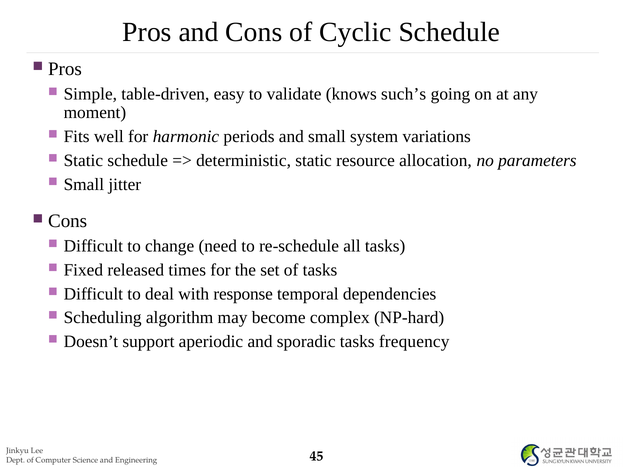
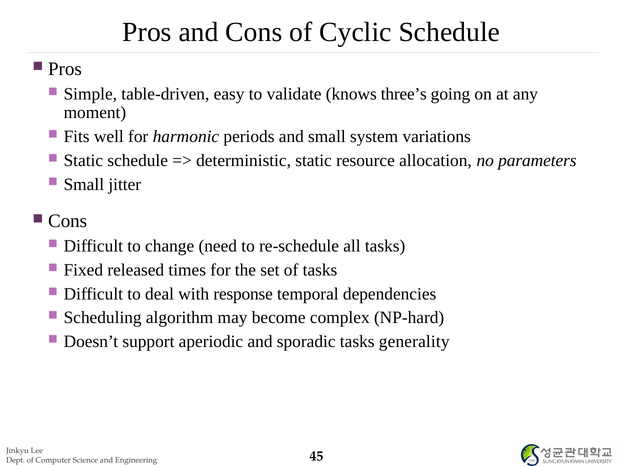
such’s: such’s -> three’s
frequency: frequency -> generality
